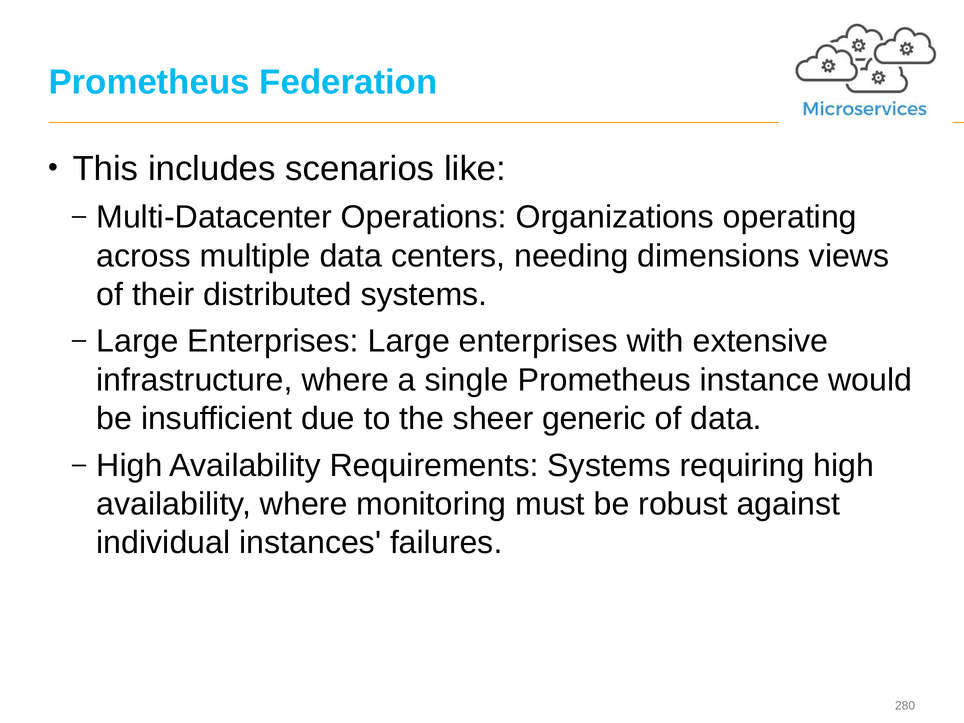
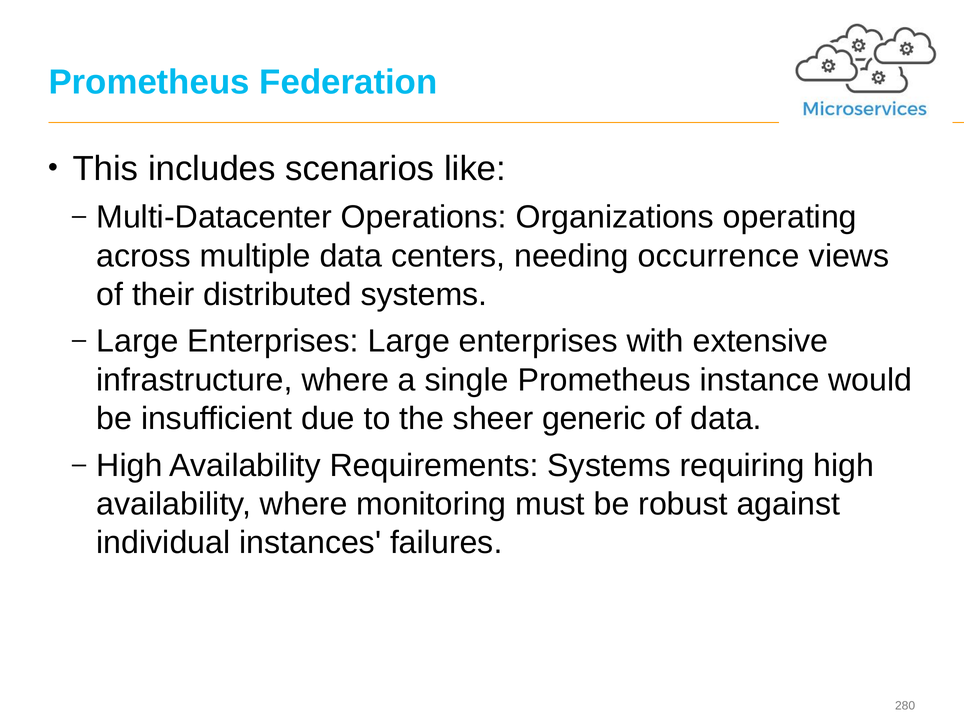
dimensions: dimensions -> occurrence
